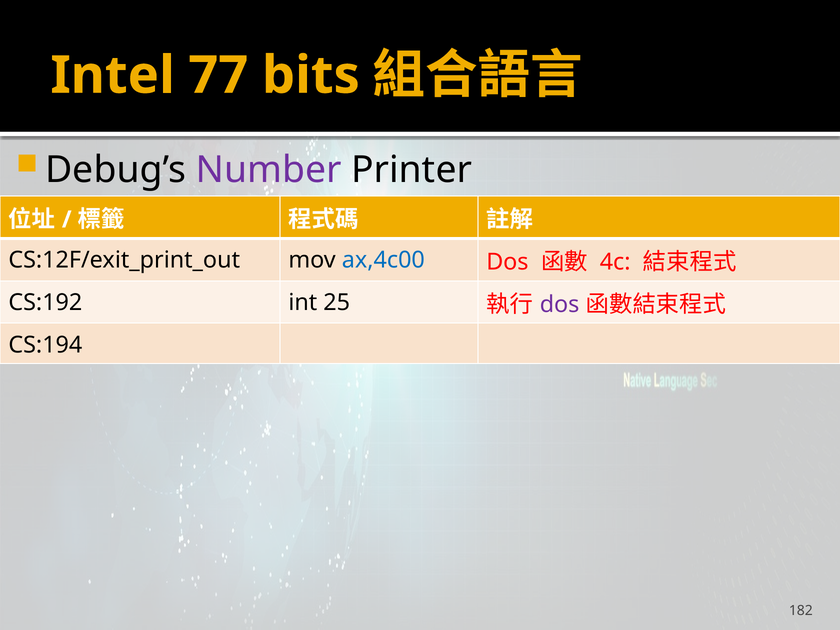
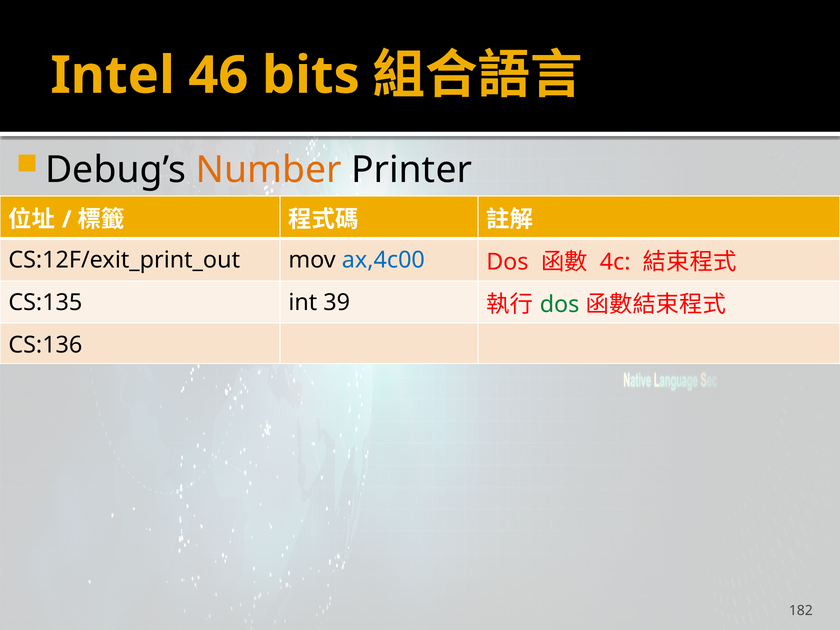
77: 77 -> 46
Number colour: purple -> orange
CS:192: CS:192 -> CS:135
25: 25 -> 39
dos at (560, 304) colour: purple -> green
CS:194: CS:194 -> CS:136
